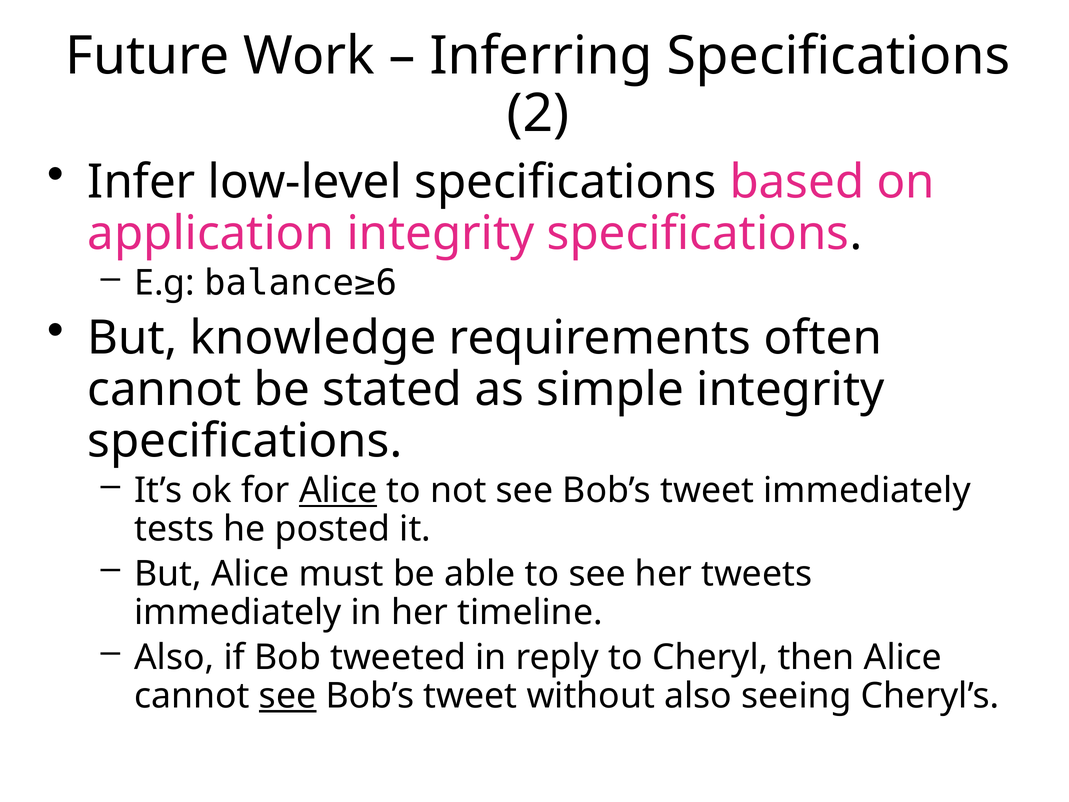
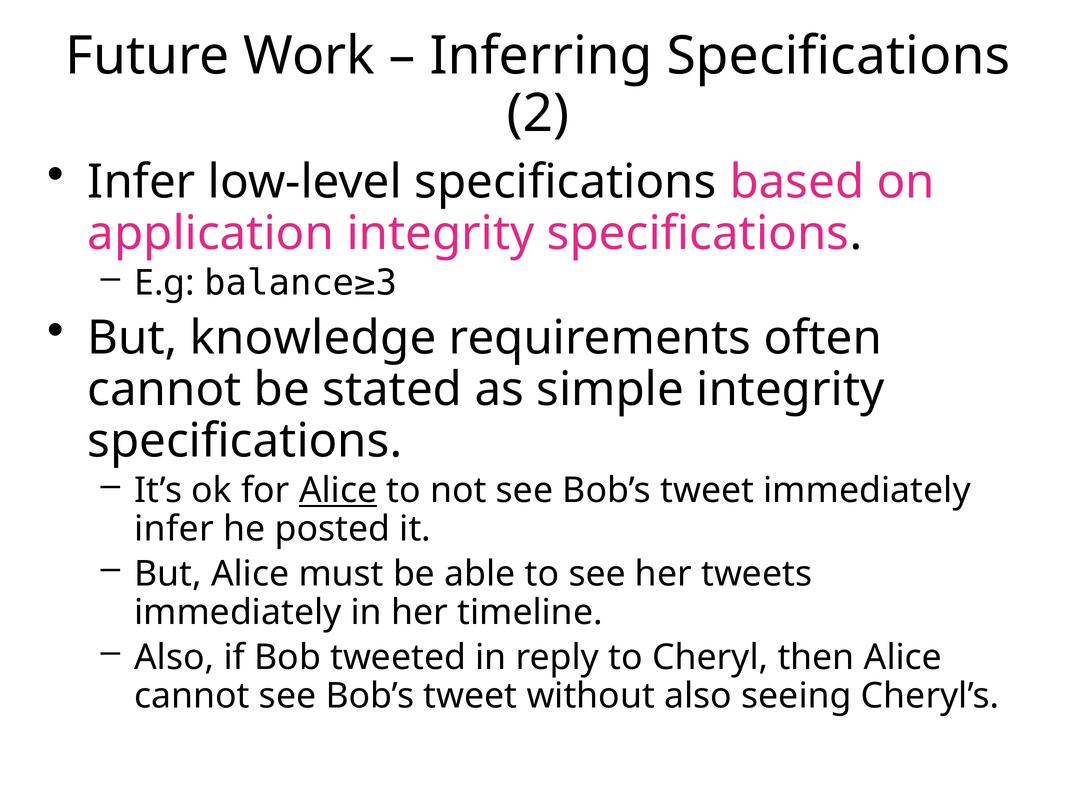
balance≥6: balance≥6 -> balance≥3
tests at (174, 529): tests -> infer
see at (288, 696) underline: present -> none
